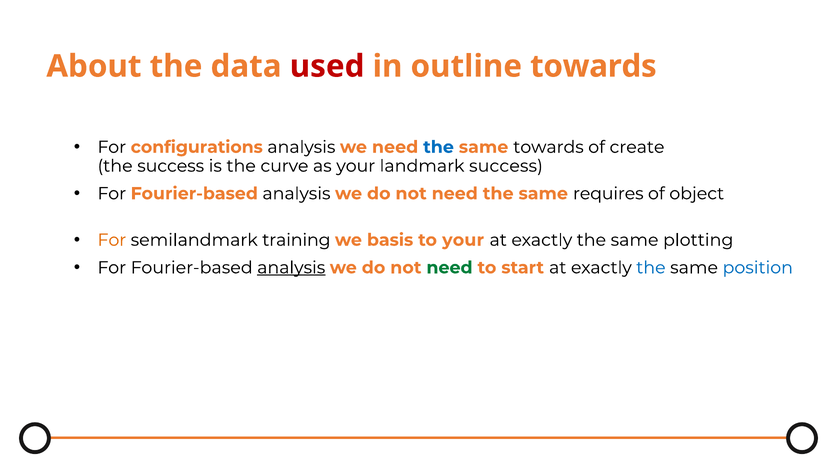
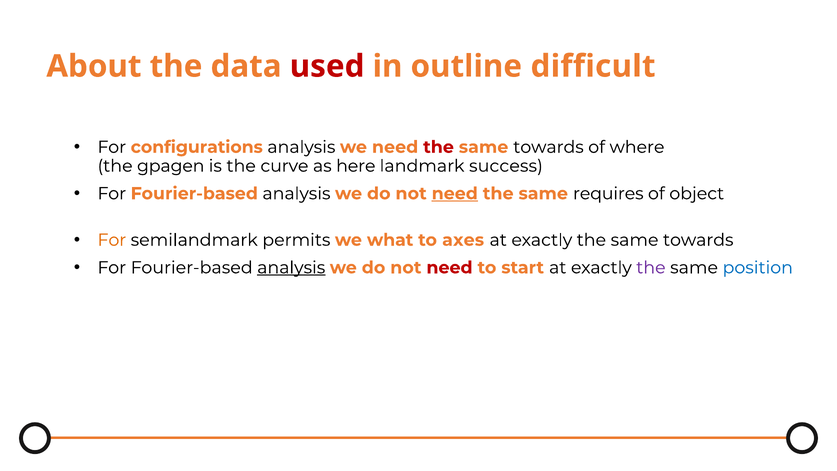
outline towards: towards -> difficult
the at (439, 147) colour: blue -> red
create: create -> where
the success: success -> gpagen
as your: your -> here
need at (455, 193) underline: none -> present
training: training -> permits
basis: basis -> what
to your: your -> axes
exactly the same plotting: plotting -> towards
need at (450, 268) colour: green -> red
the at (651, 268) colour: blue -> purple
